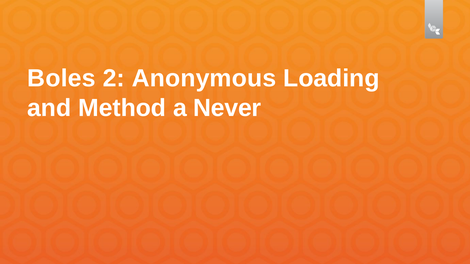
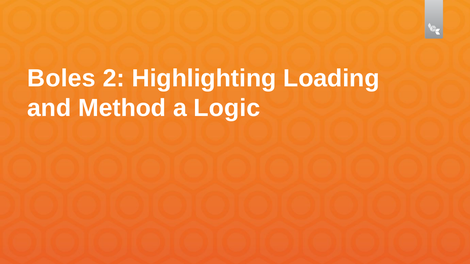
Anonymous: Anonymous -> Highlighting
Never: Never -> Logic
